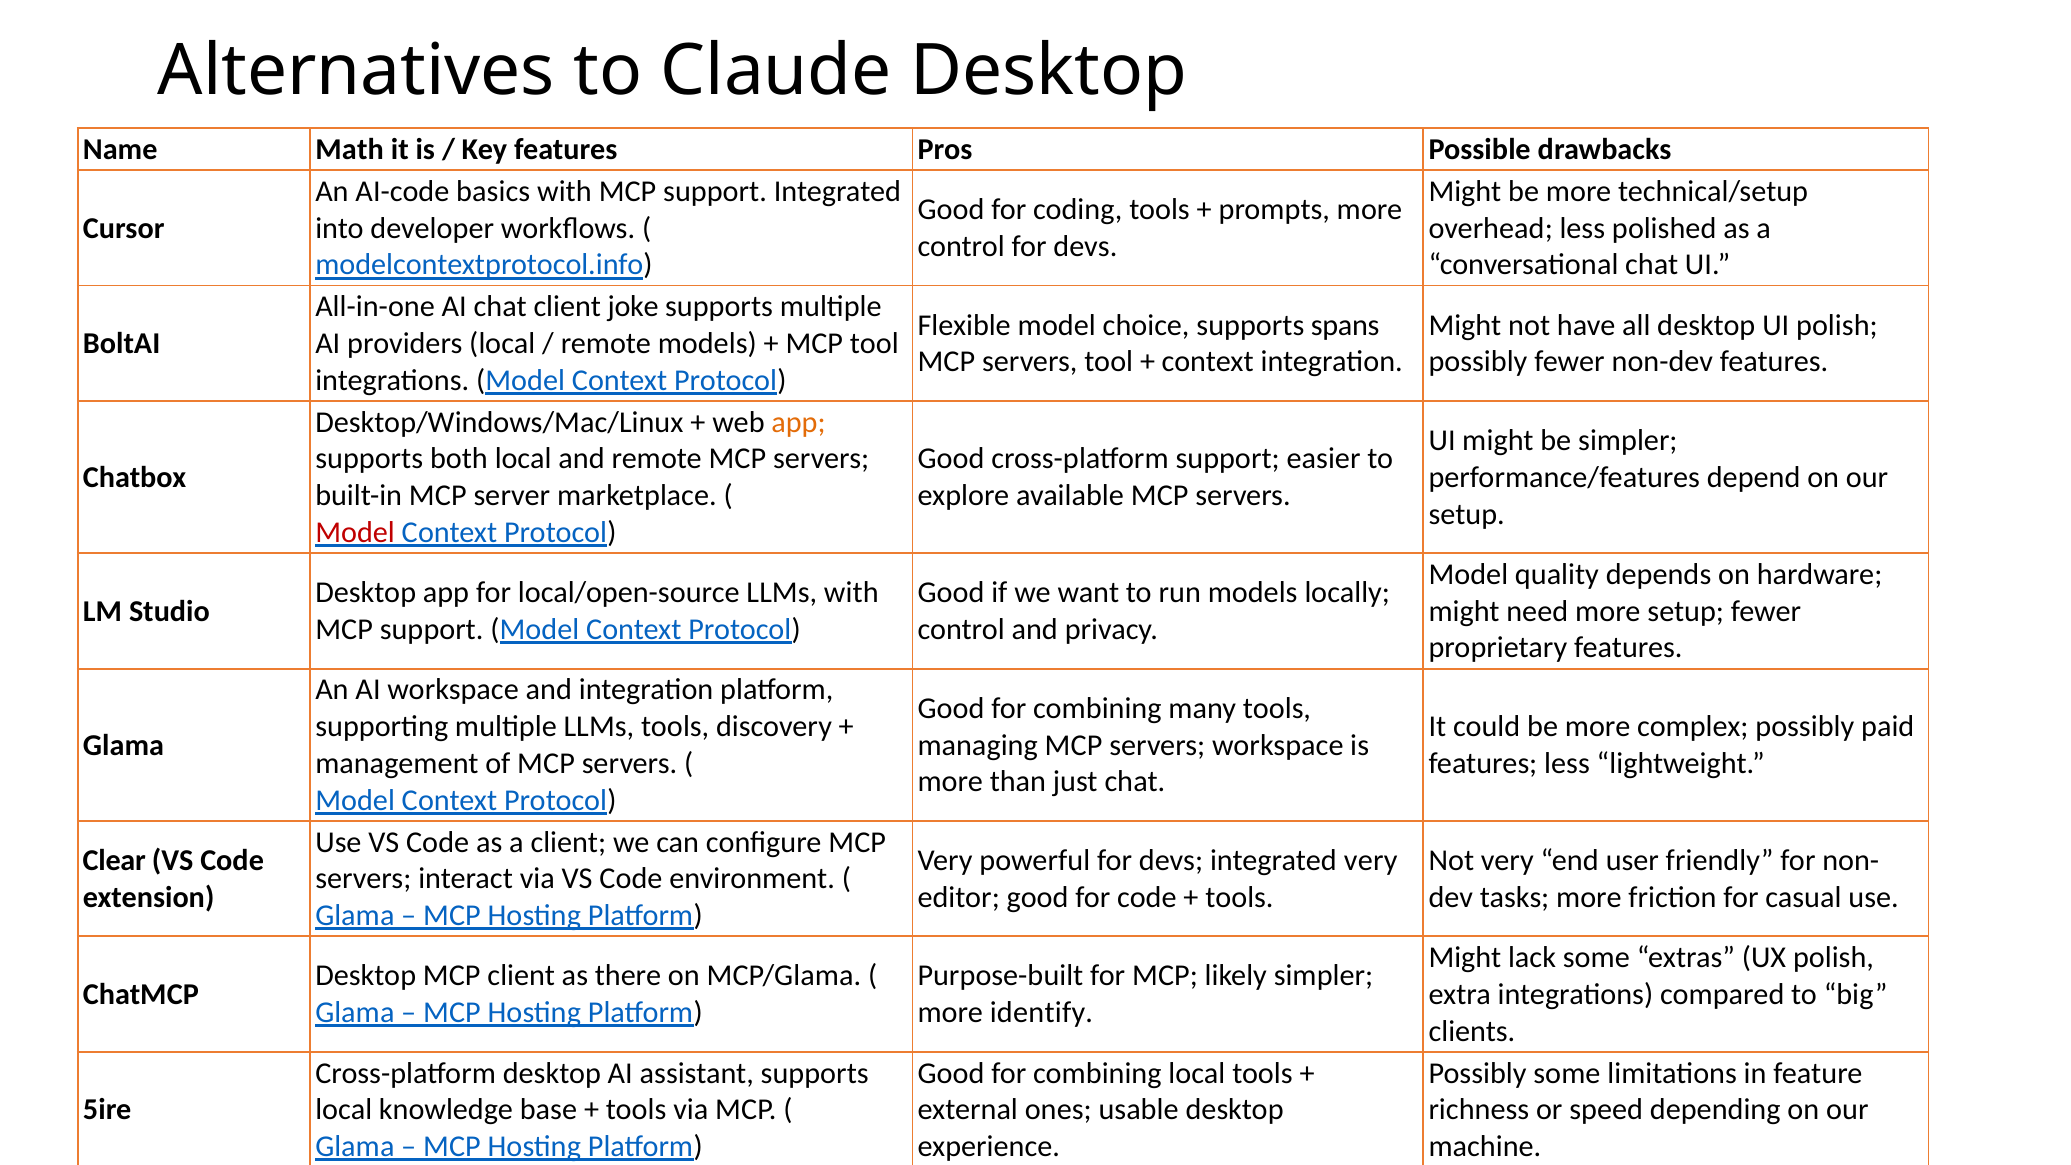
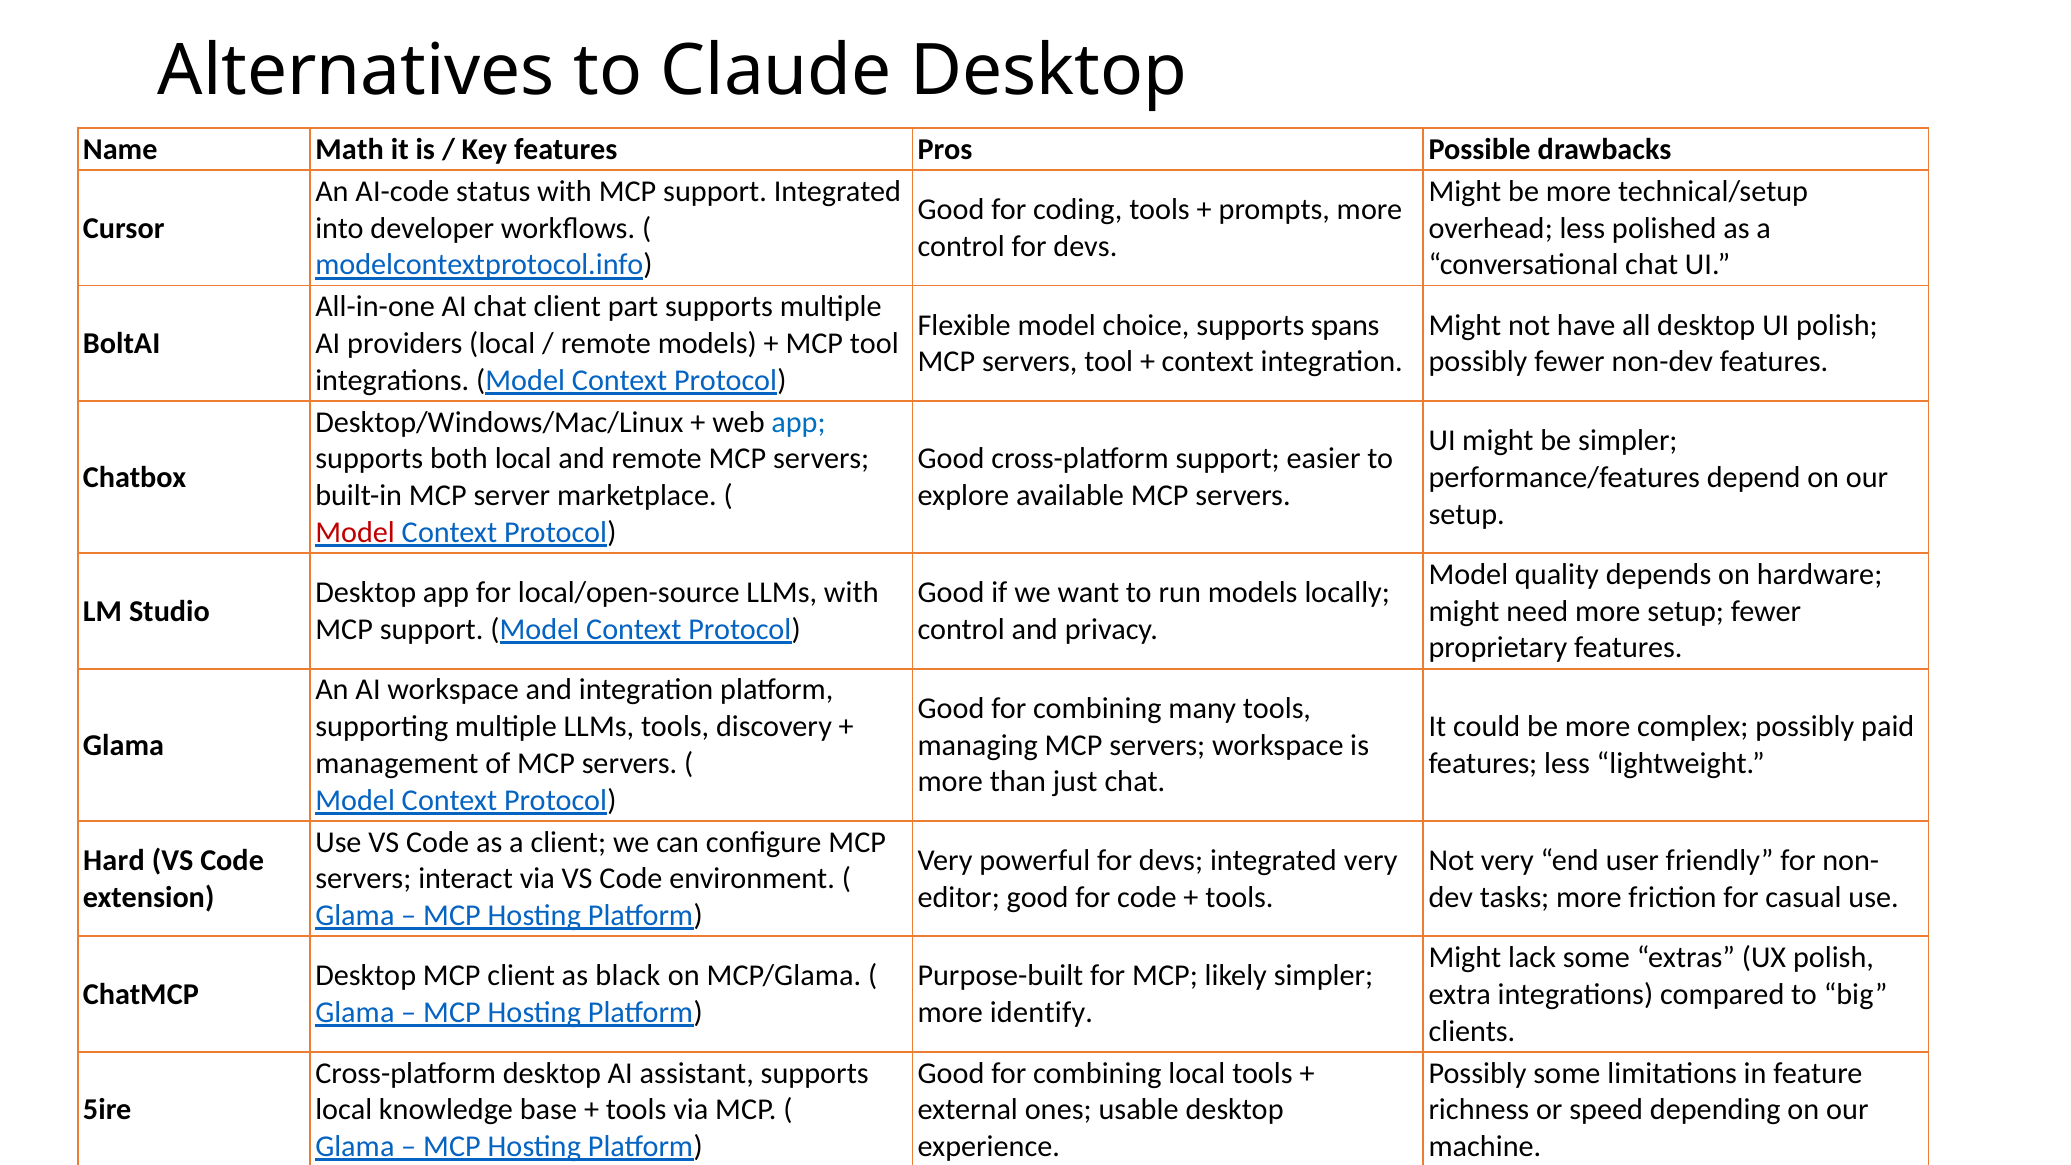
basics: basics -> status
joke: joke -> part
app at (799, 422) colour: orange -> blue
Clear: Clear -> Hard
there: there -> black
